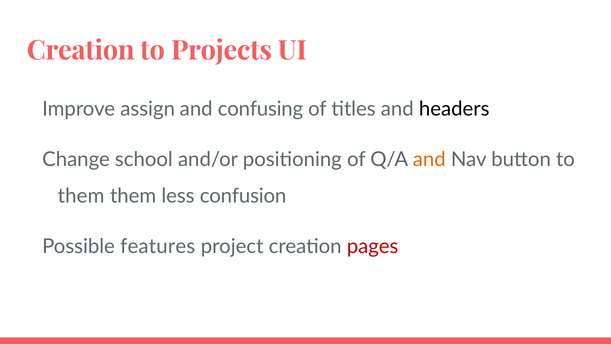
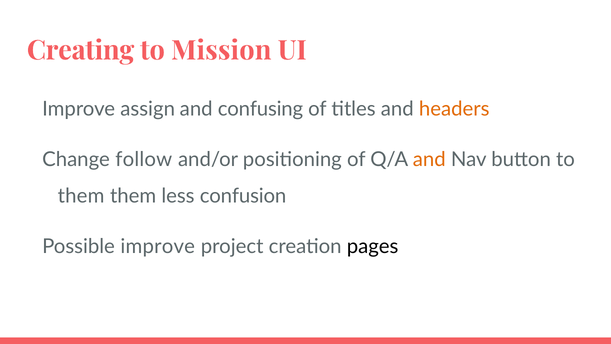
Creation at (81, 50): Creation -> Creating
Projects: Projects -> Mission
headers colour: black -> orange
school: school -> follow
Possible features: features -> improve
pages colour: red -> black
